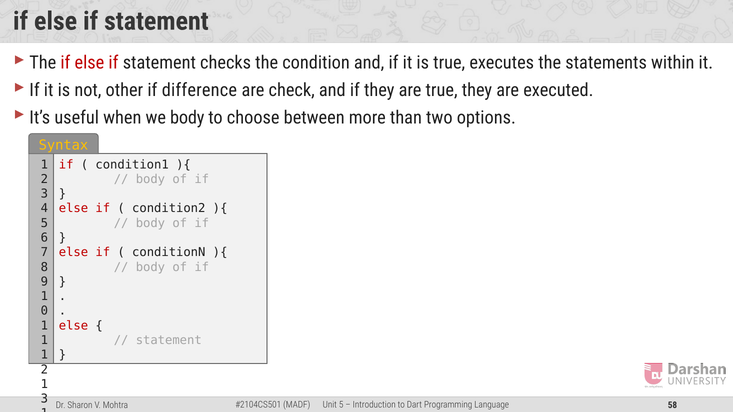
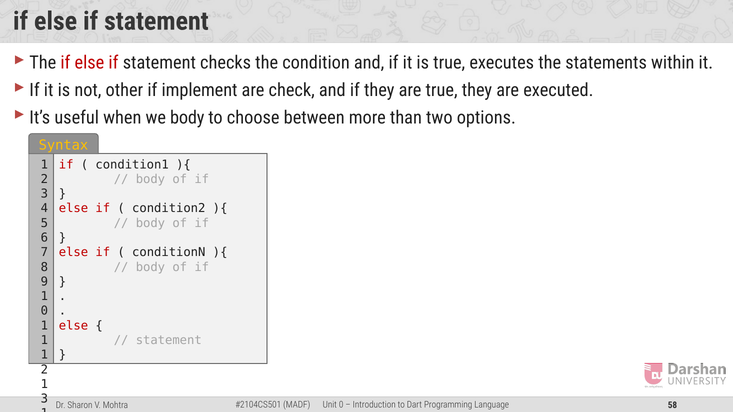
difference: difference -> implement
5 at (341, 405): 5 -> 0
